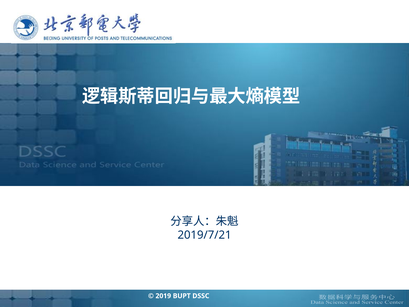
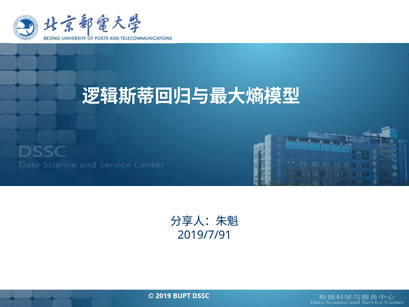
2019/7/21: 2019/7/21 -> 2019/7/91
